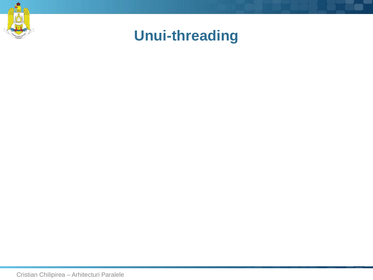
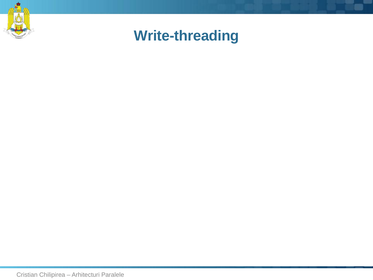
Unui-threading: Unui-threading -> Write-threading
